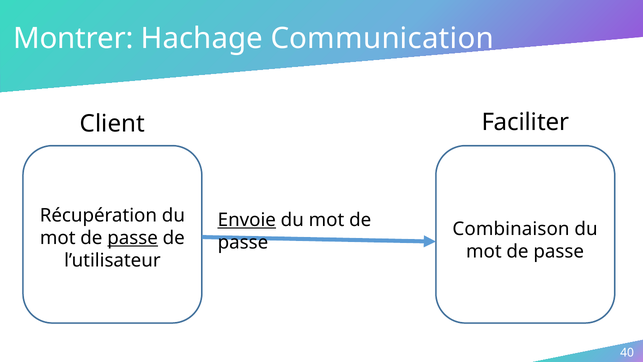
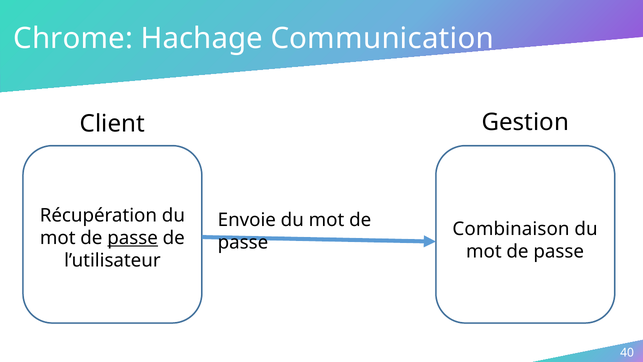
Montrer: Montrer -> Chrome
Faciliter: Faciliter -> Gestion
Envoie underline: present -> none
